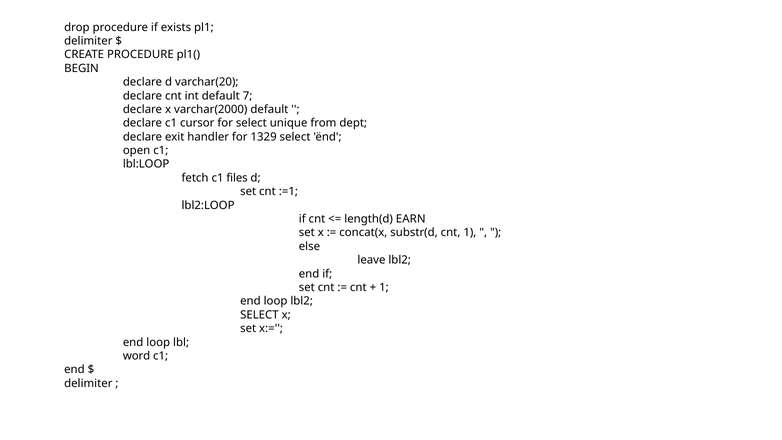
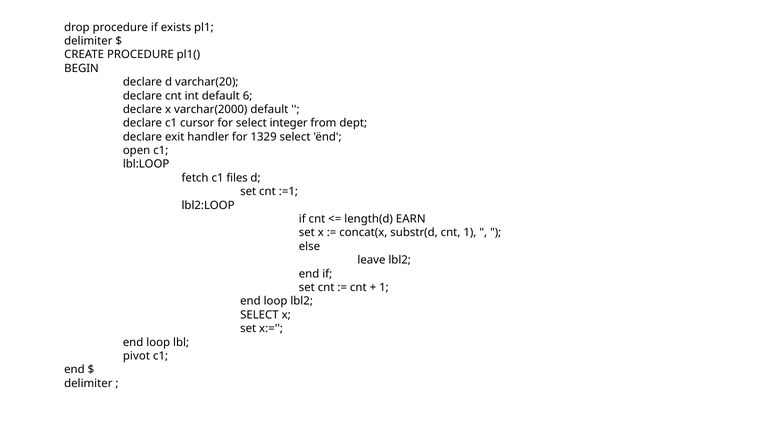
7: 7 -> 6
unique: unique -> integer
word: word -> pivot
